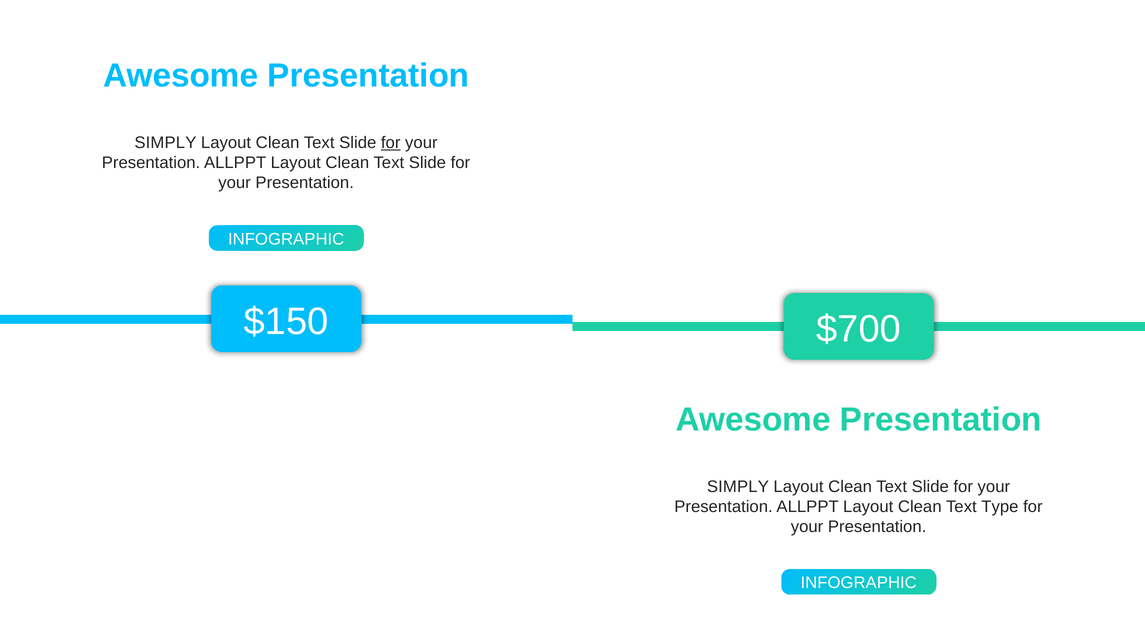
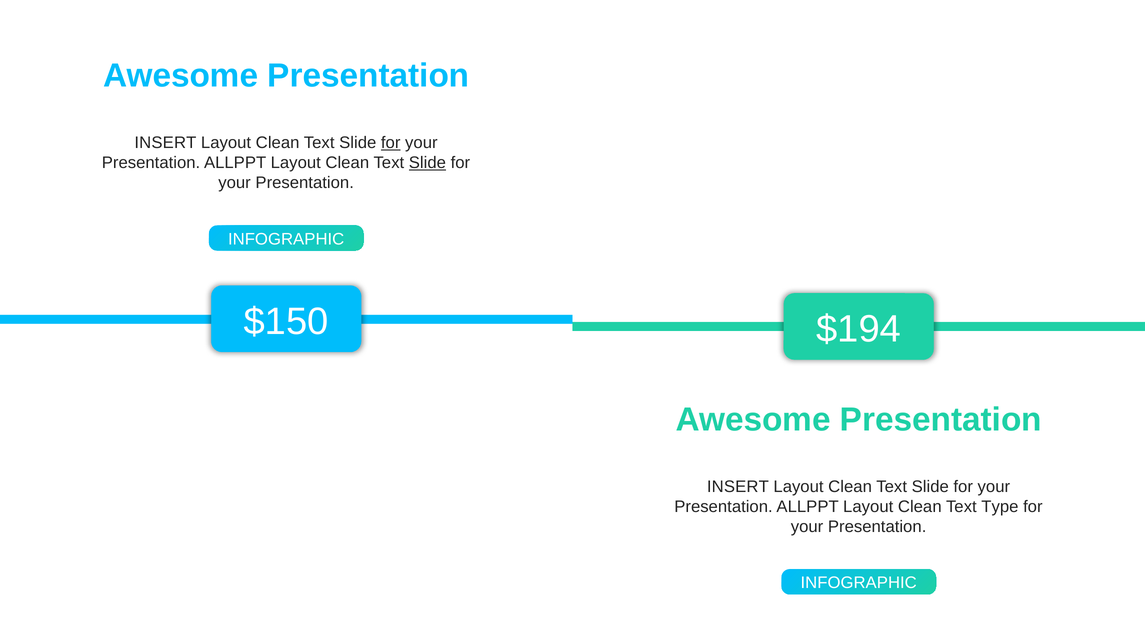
SIMPLY at (165, 143): SIMPLY -> INSERT
Slide at (427, 163) underline: none -> present
$700: $700 -> $194
SIMPLY at (738, 487): SIMPLY -> INSERT
